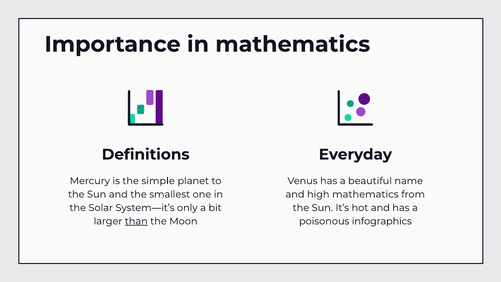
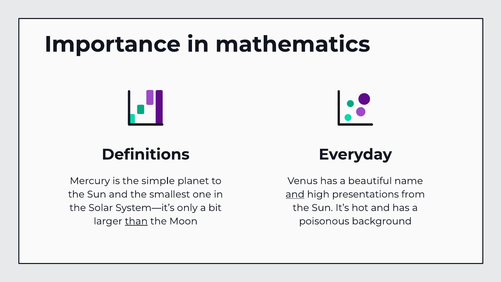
and at (295, 194) underline: none -> present
high mathematics: mathematics -> presentations
infographics: infographics -> background
